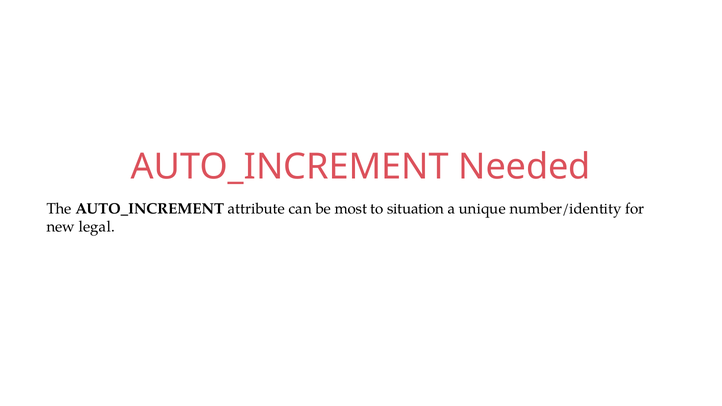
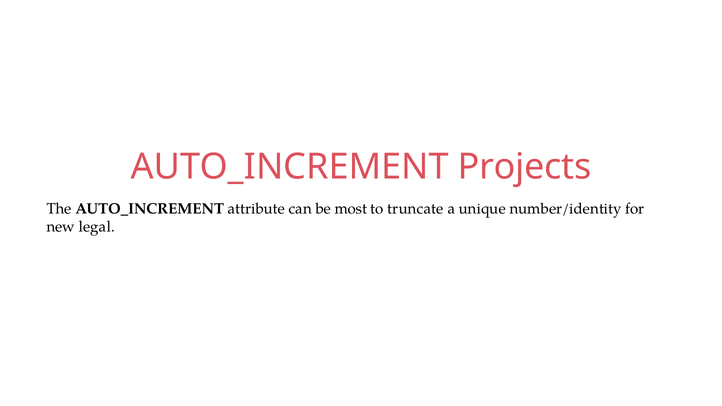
Needed: Needed -> Projects
situation: situation -> truncate
